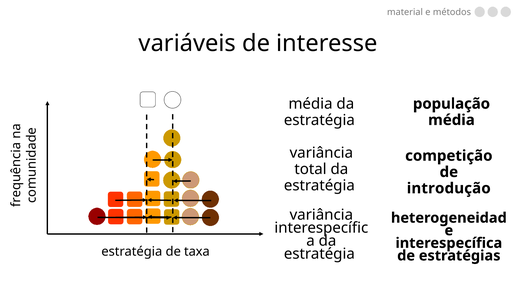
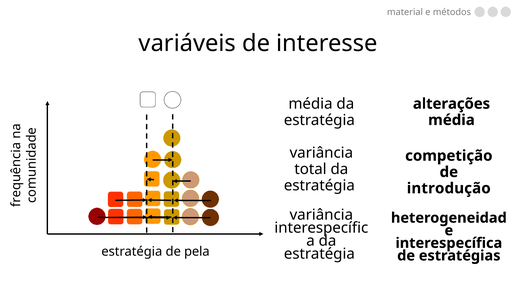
população: população -> alterações
taxa: taxa -> pela
